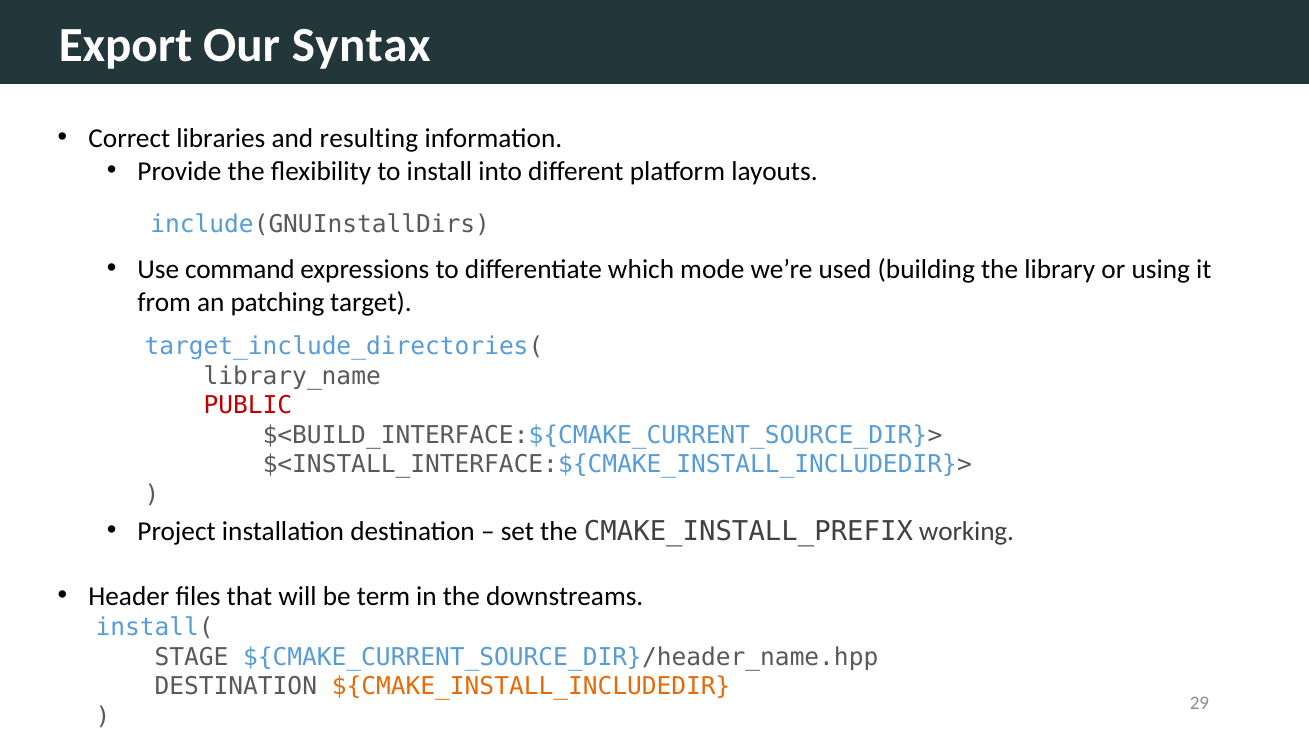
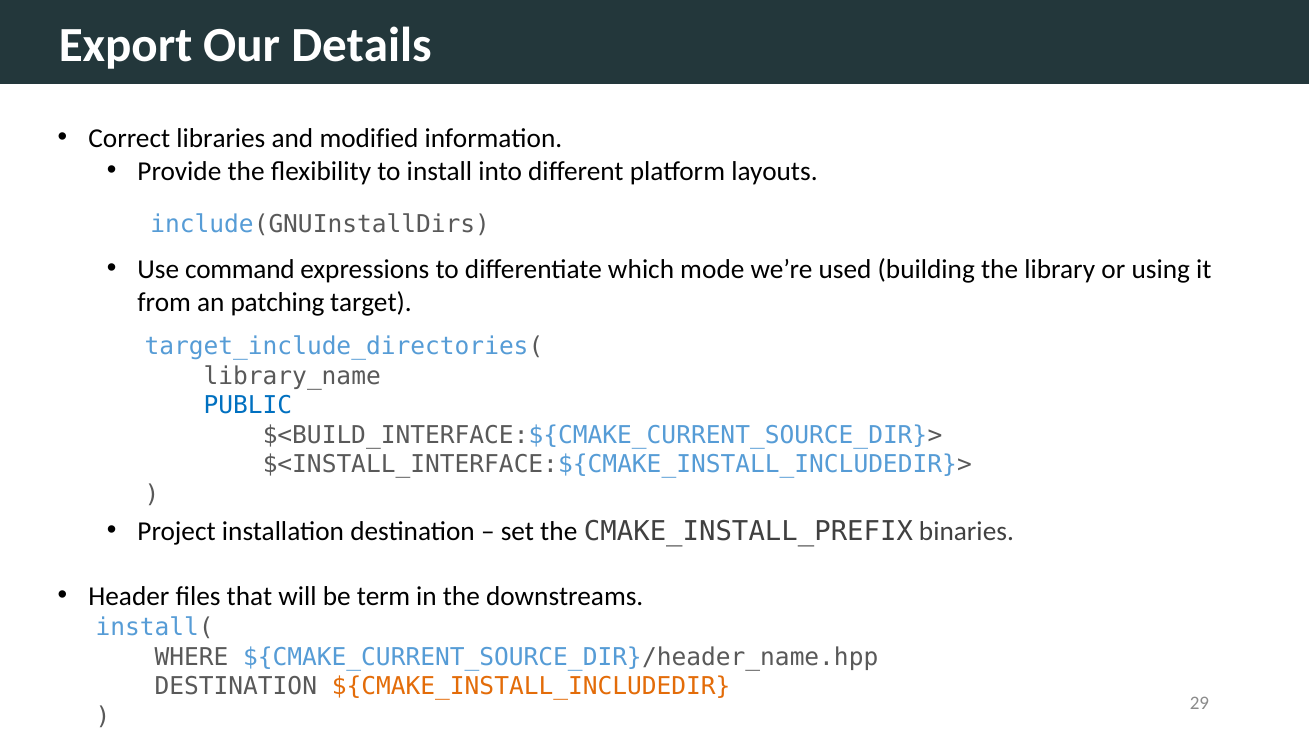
Syntax: Syntax -> Details
resulting: resulting -> modified
PUBLIC colour: red -> blue
working: working -> binaries
STAGE: STAGE -> WHERE
